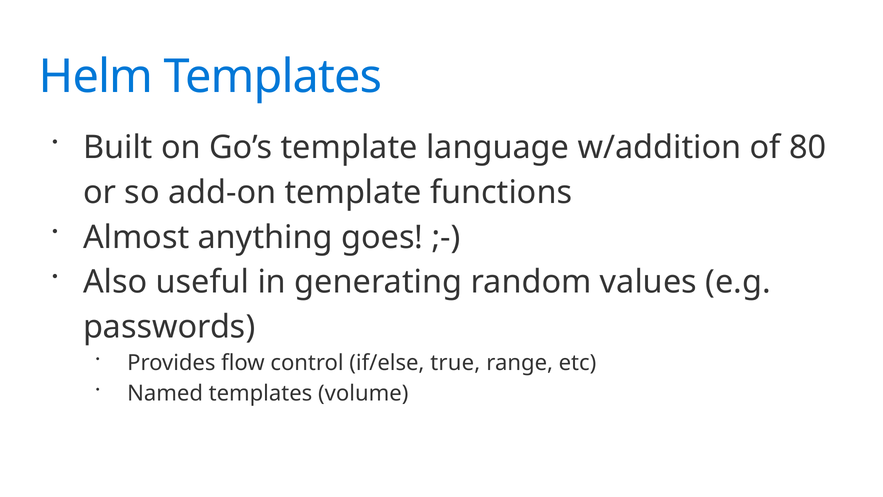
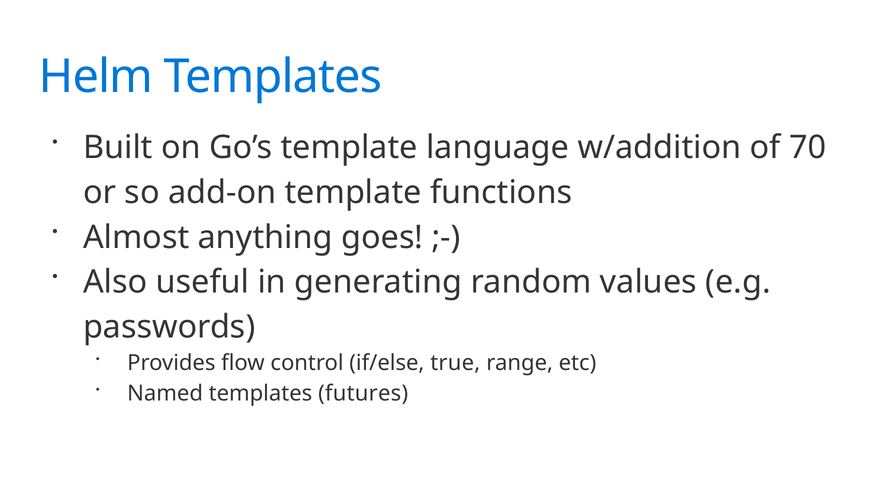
80: 80 -> 70
volume: volume -> futures
